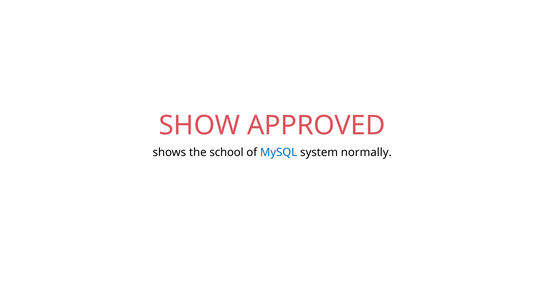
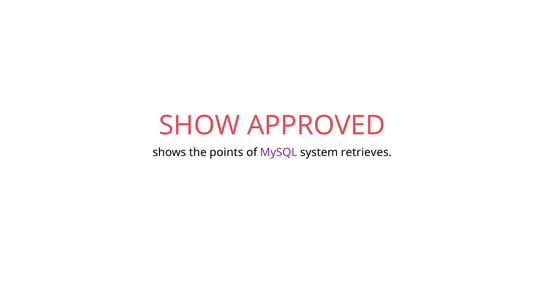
school: school -> points
MySQL colour: blue -> purple
normally: normally -> retrieves
